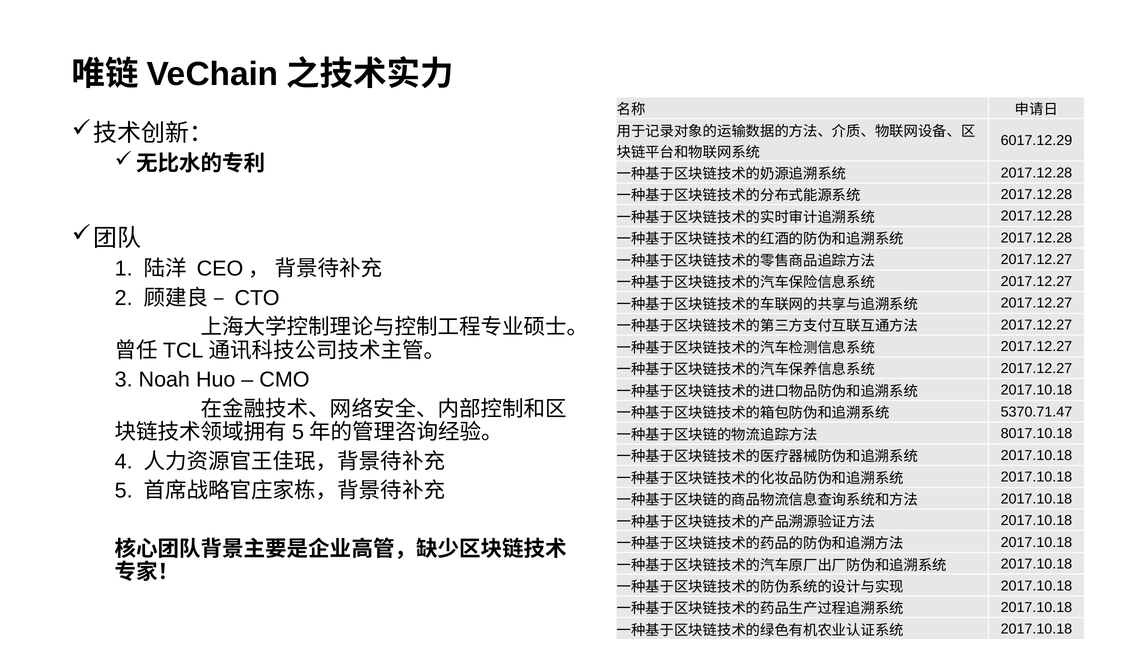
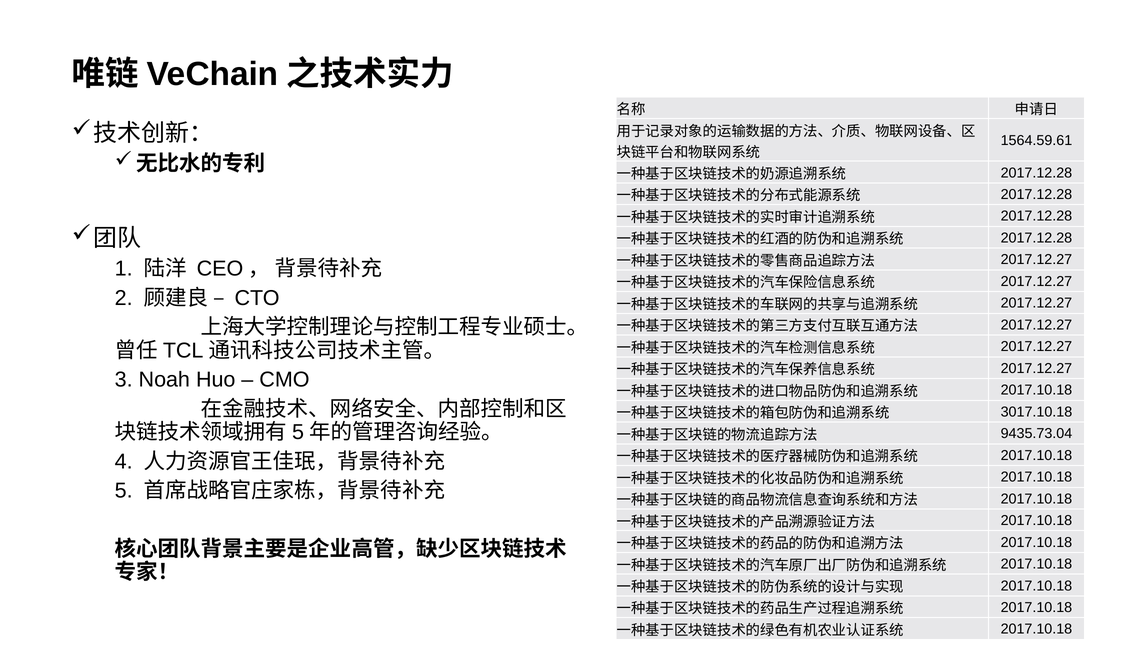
6017.12.29: 6017.12.29 -> 1564.59.61
5370.71.47: 5370.71.47 -> 3017.10.18
8017.10.18: 8017.10.18 -> 9435.73.04
